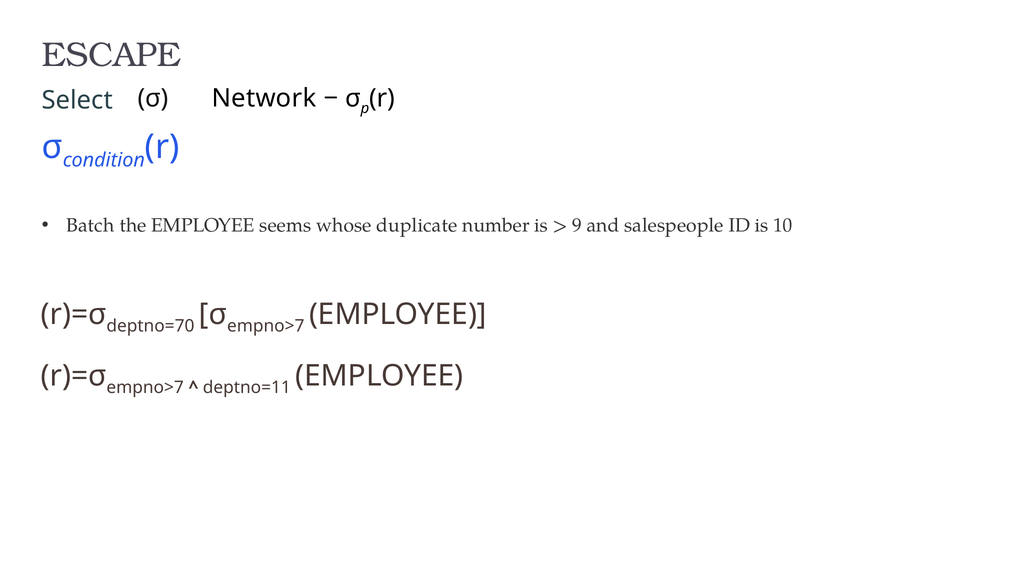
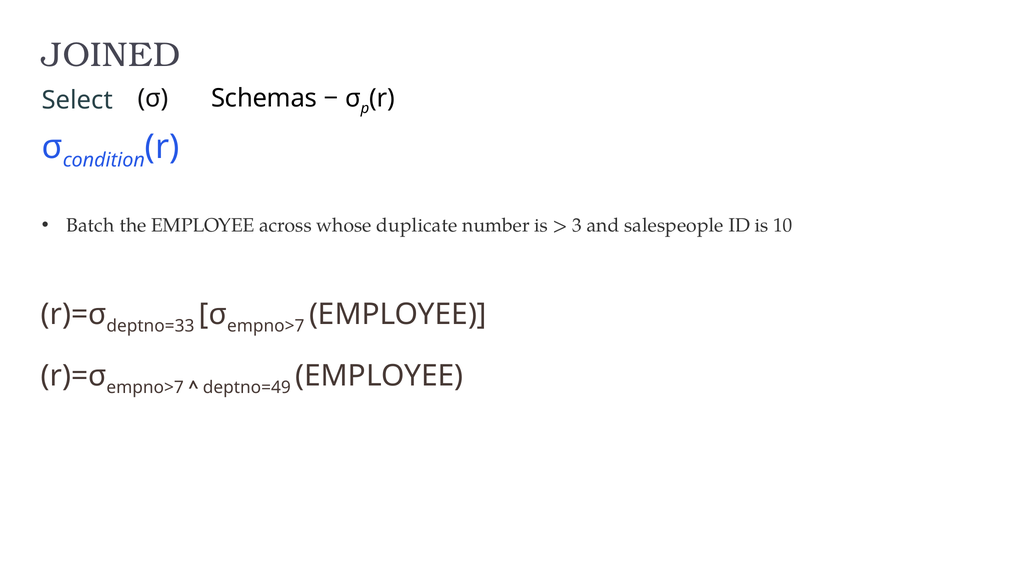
ESCAPE: ESCAPE -> JOINED
Network: Network -> Schemas
seems: seems -> across
9: 9 -> 3
deptno=70: deptno=70 -> deptno=33
deptno=11: deptno=11 -> deptno=49
